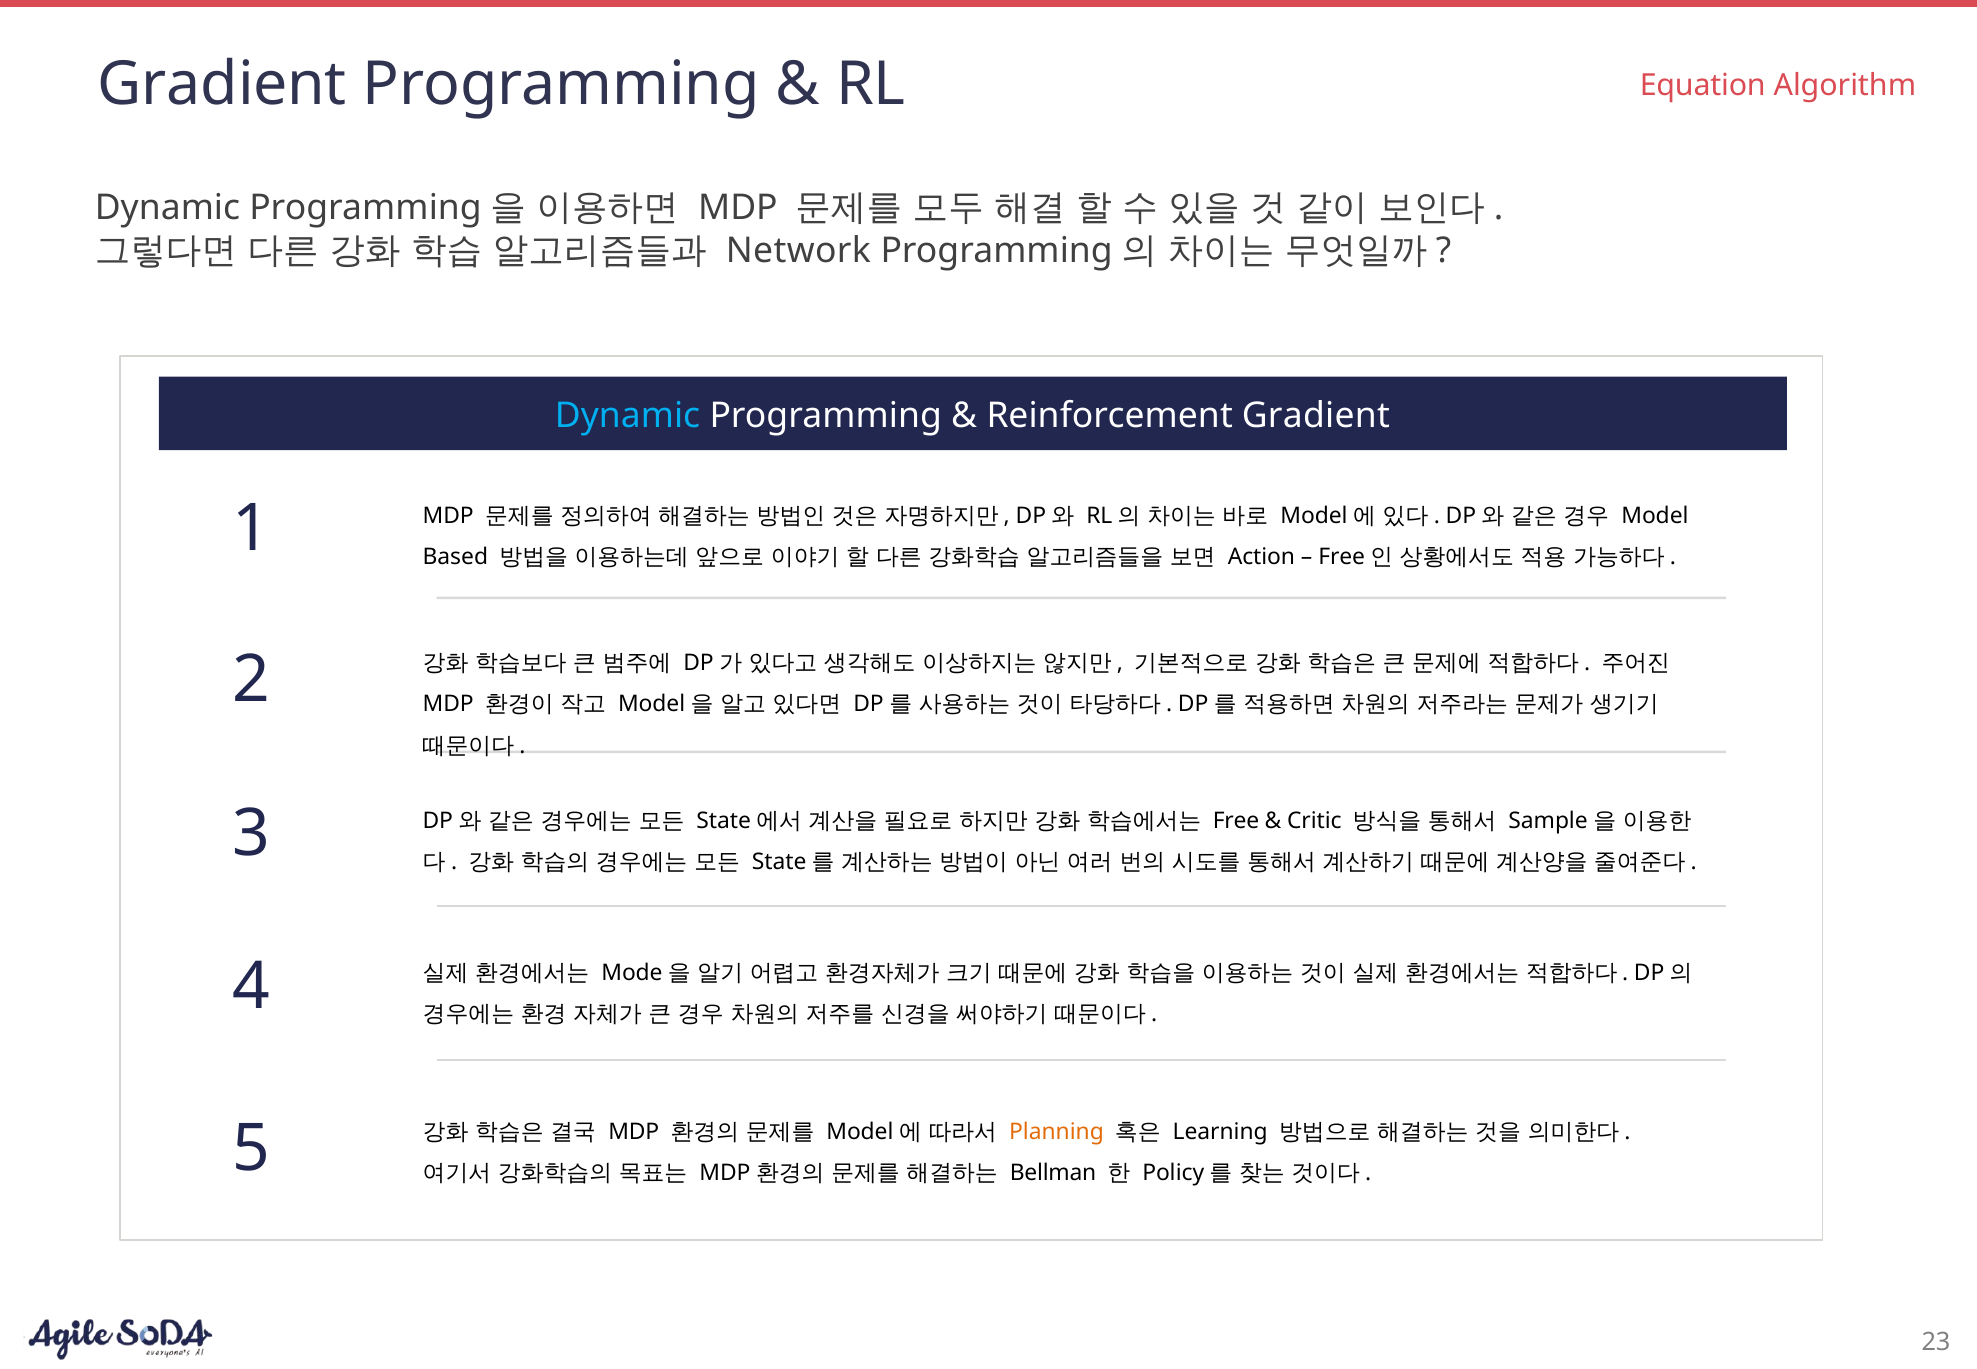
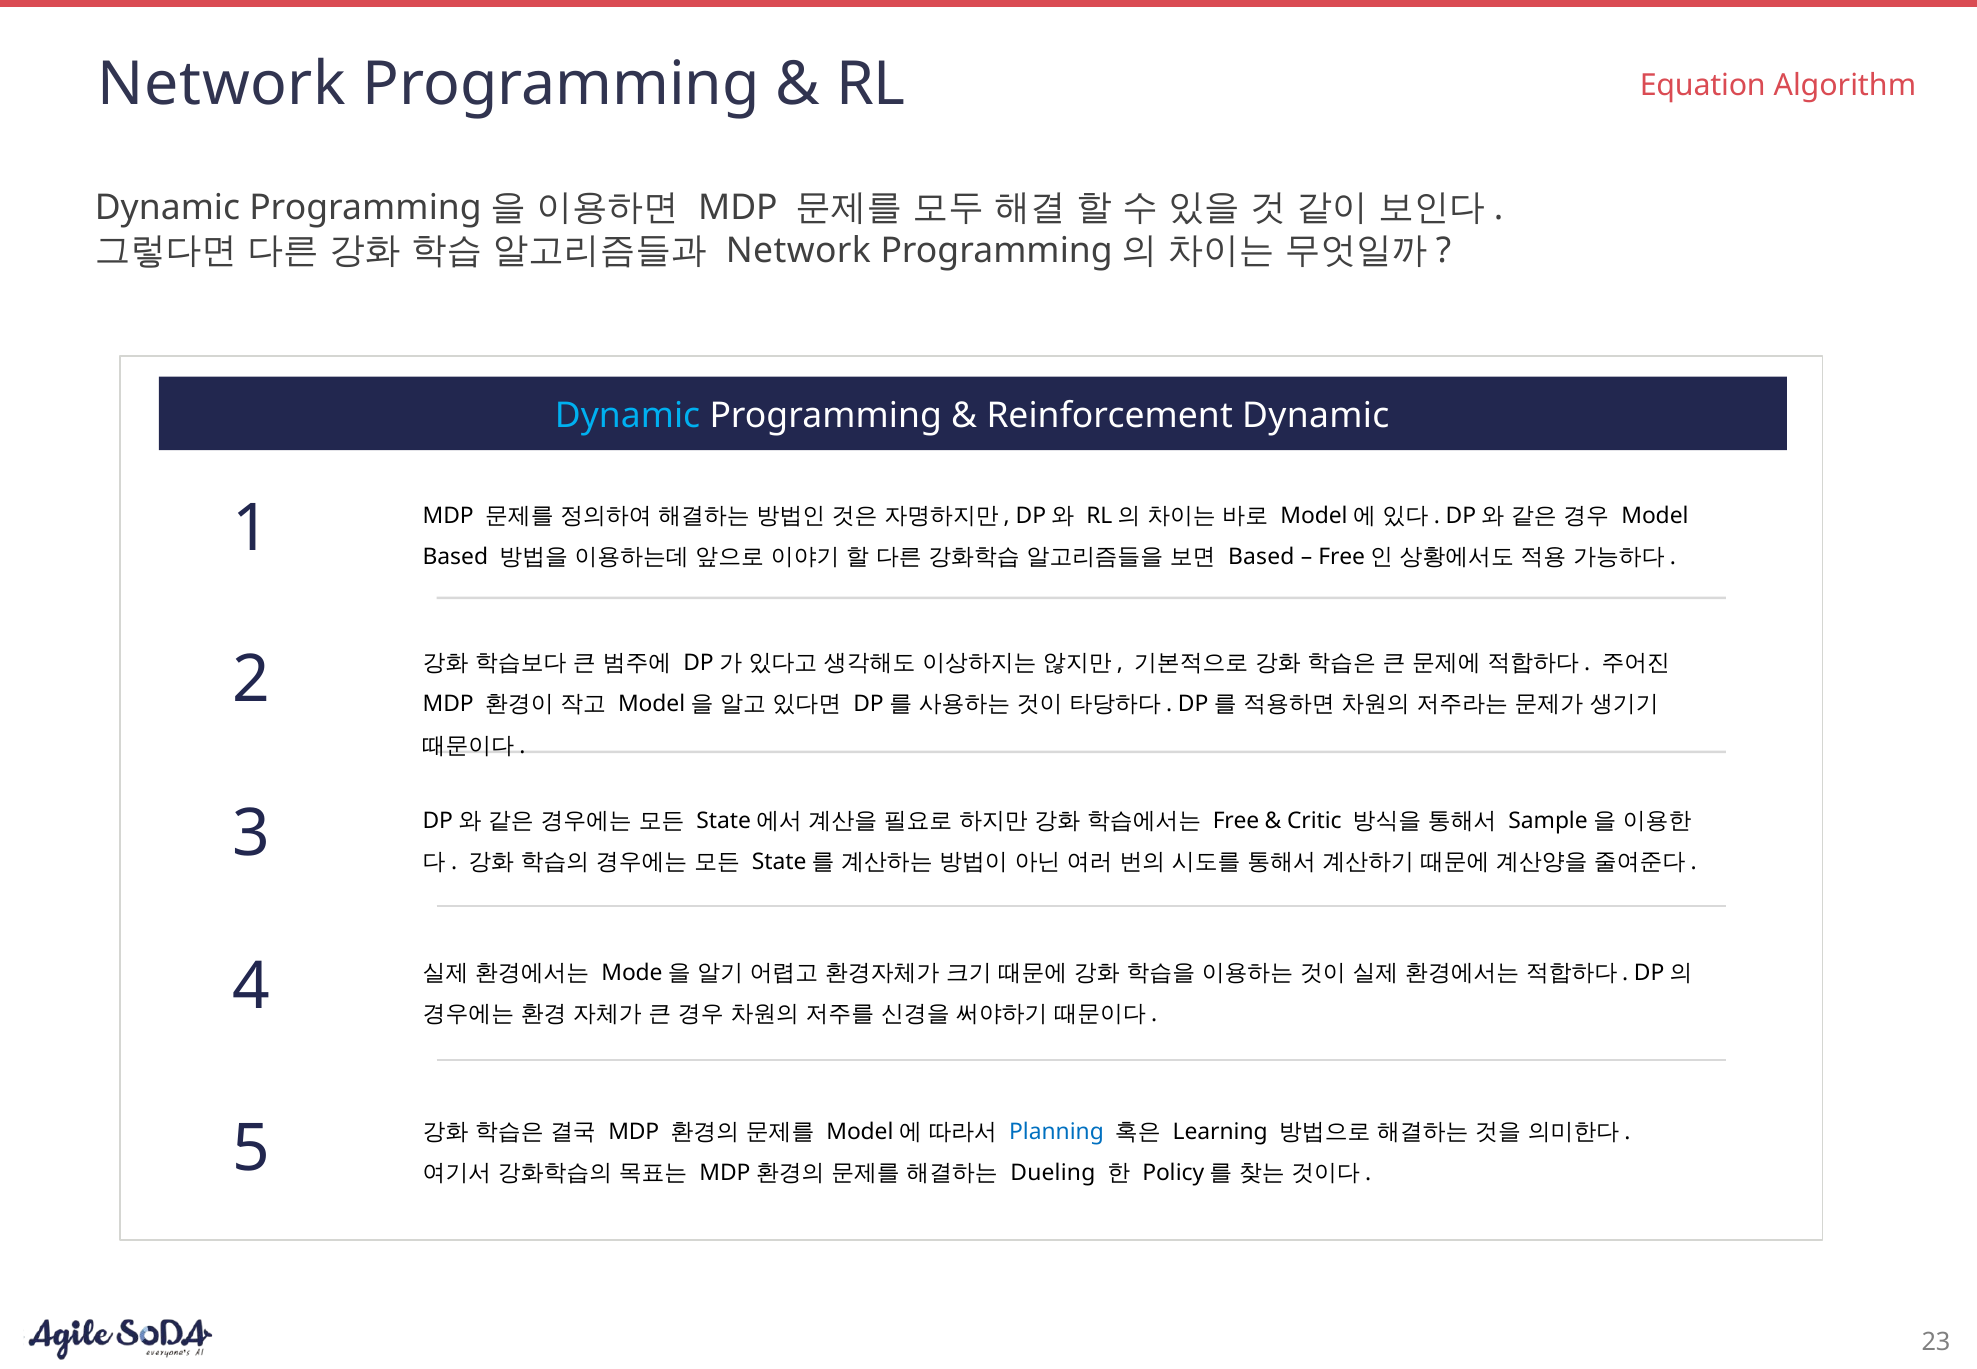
Gradient at (222, 84): Gradient -> Network
Reinforcement Gradient: Gradient -> Dynamic
Action at (1261, 557): Action -> Based
Planning colour: orange -> blue
Bellman: Bellman -> Dueling
